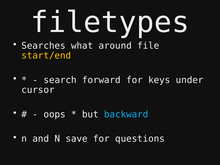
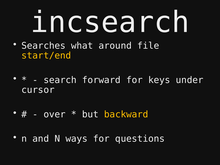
filetypes: filetypes -> incsearch
oops: oops -> over
backward colour: light blue -> yellow
save: save -> ways
